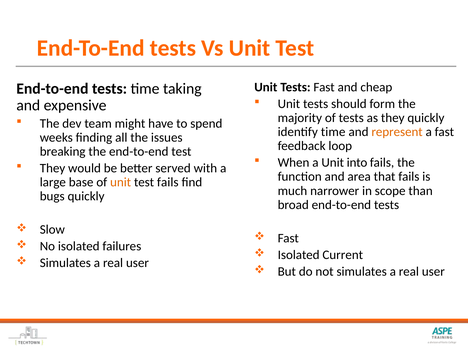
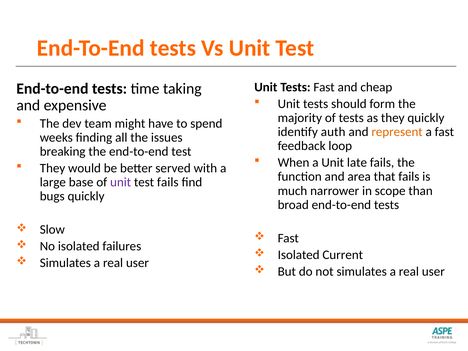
identify time: time -> auth
into: into -> late
unit at (121, 182) colour: orange -> purple
